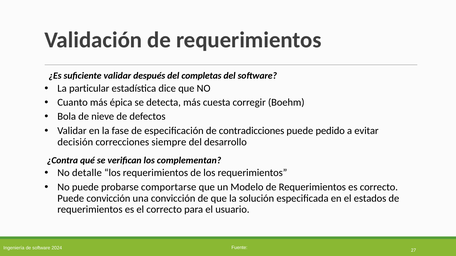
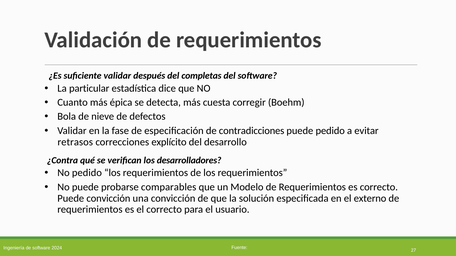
decisión: decisión -> retrasos
siempre: siempre -> explícito
complementan: complementan -> desarrolladores
No detalle: detalle -> pedido
comportarse: comportarse -> comparables
estados: estados -> externo
